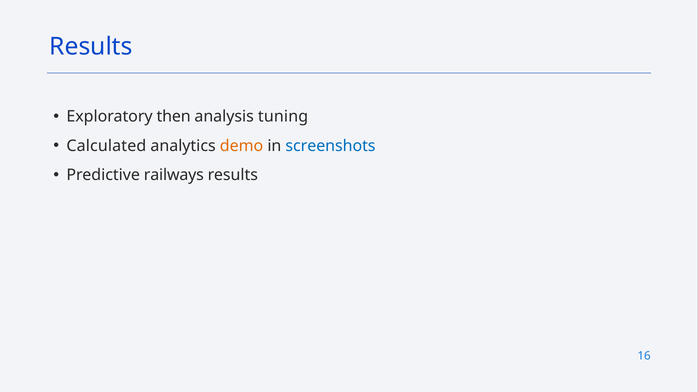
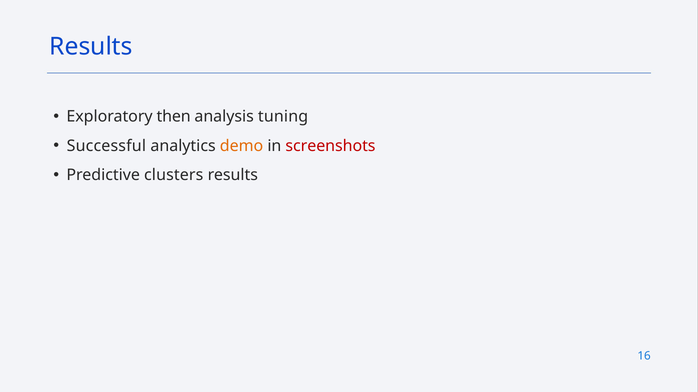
Calculated: Calculated -> Successful
screenshots colour: blue -> red
railways: railways -> clusters
